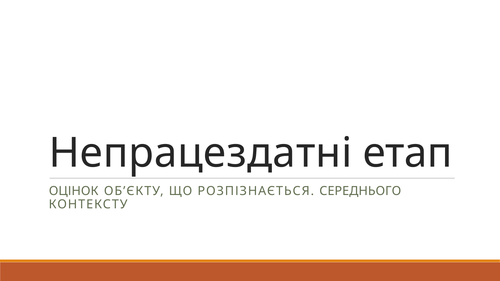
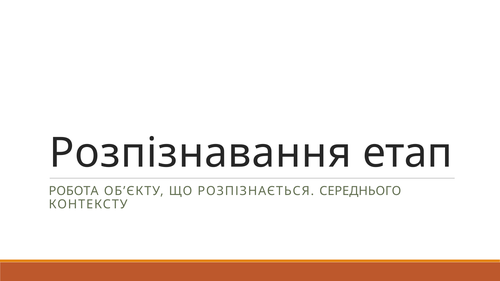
Непрацездатні: Непрацездатні -> Розпізнавання
ОЦІНОК: ОЦІНОК -> РОБОТА
